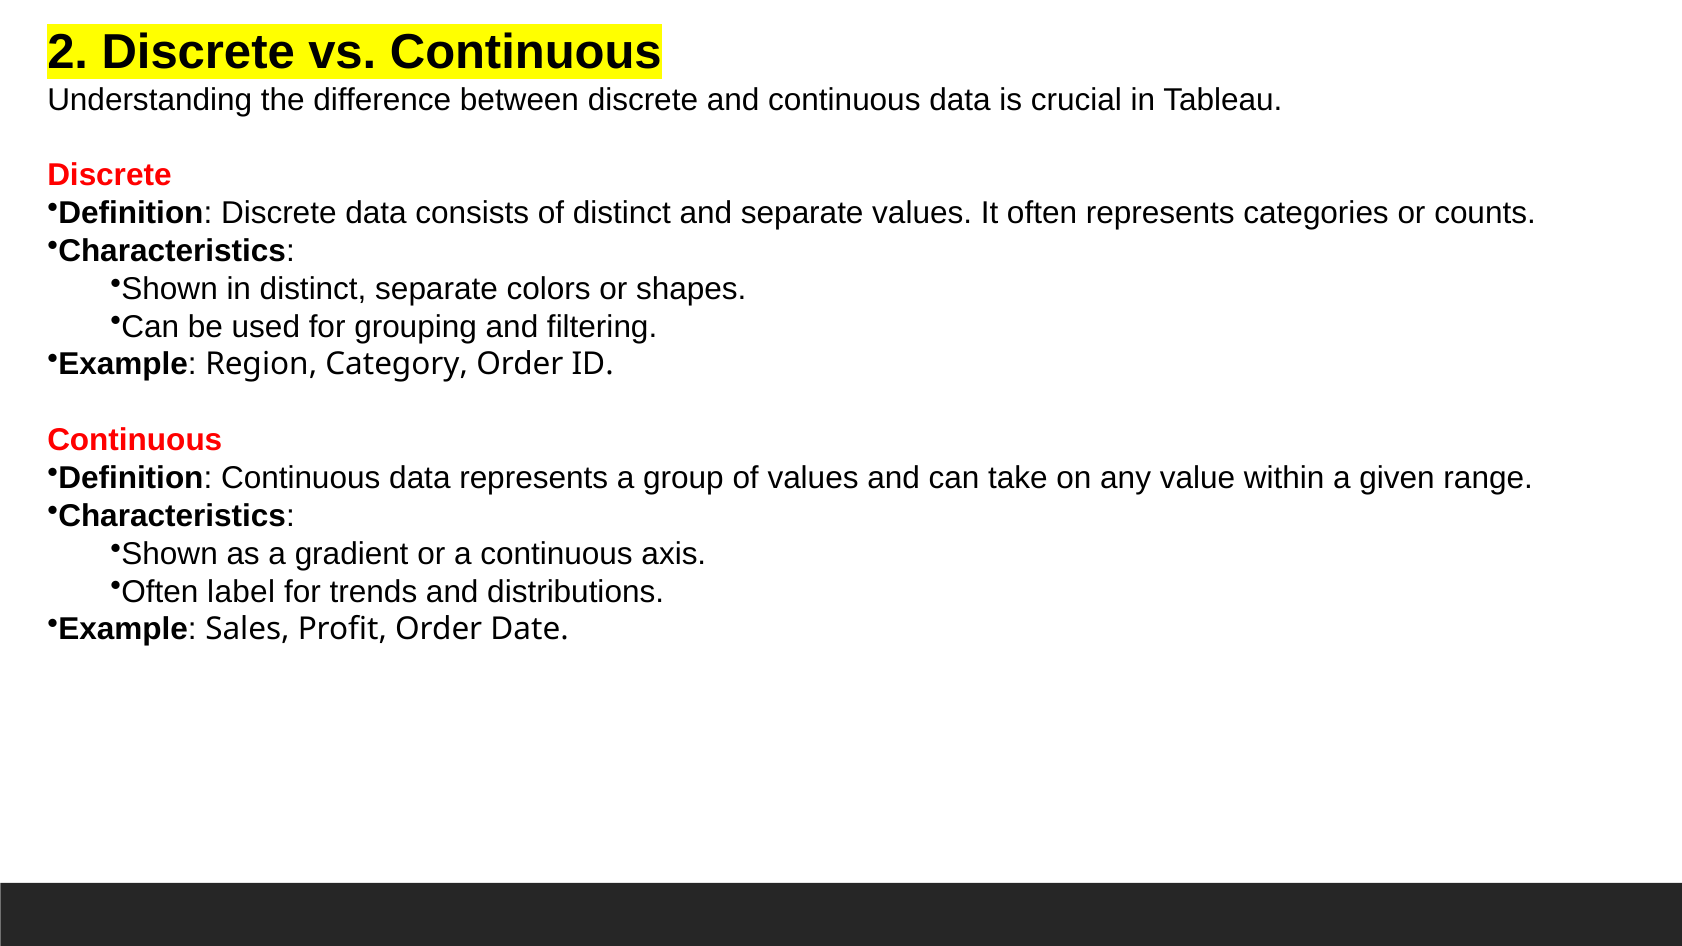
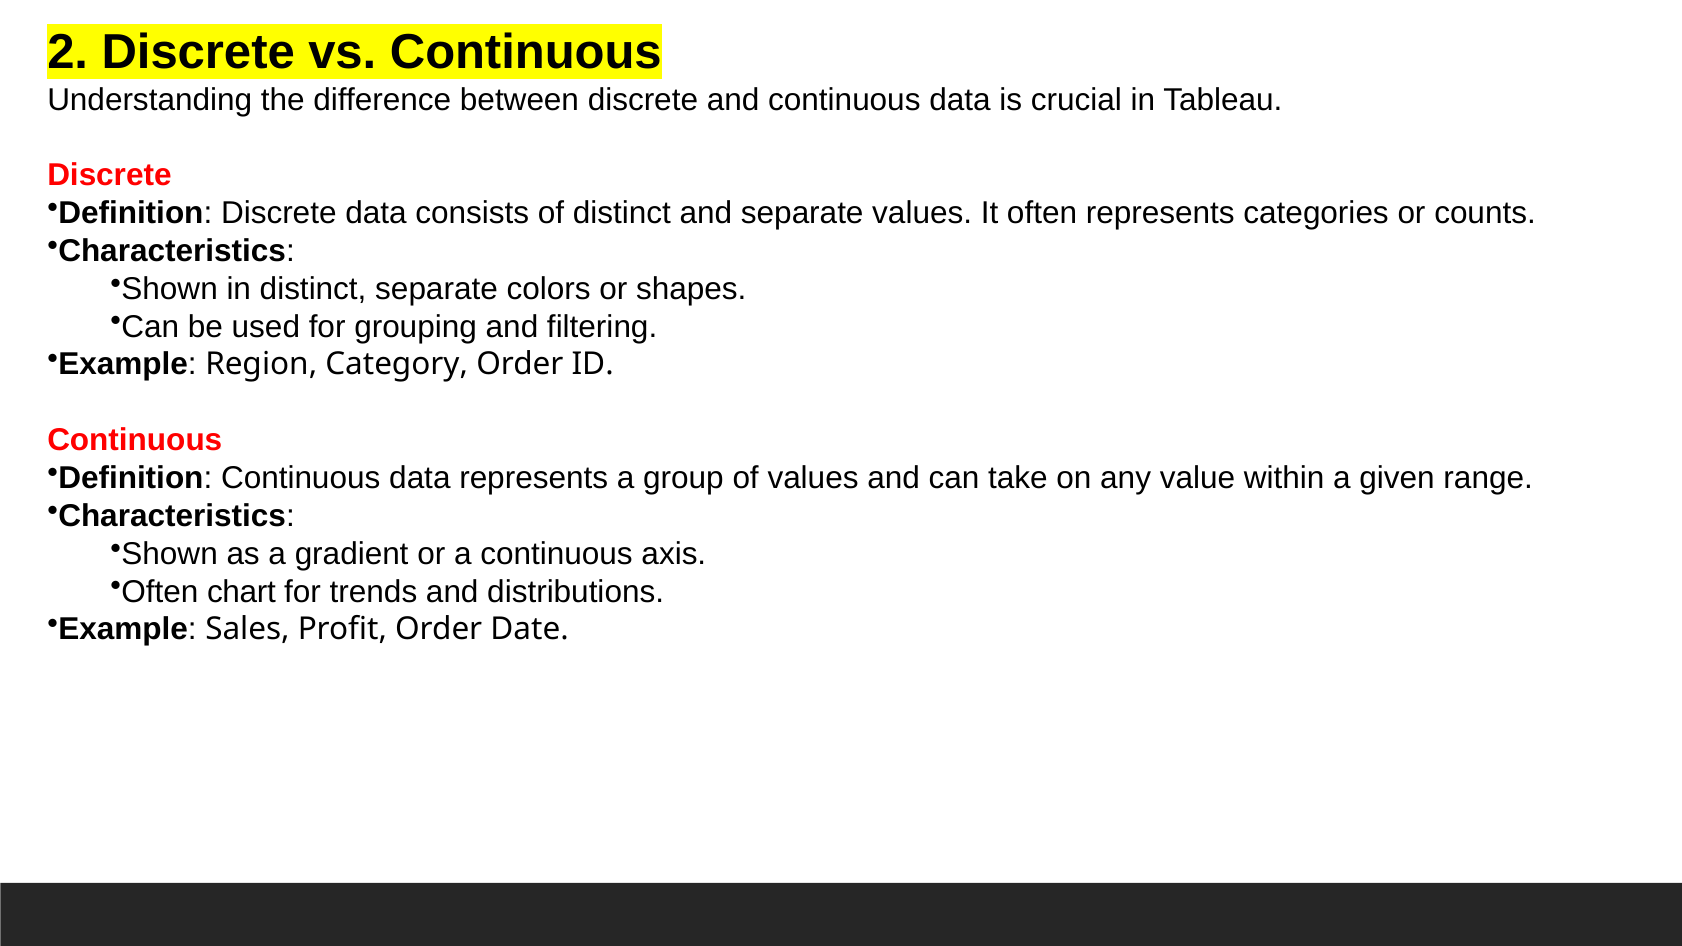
label: label -> chart
